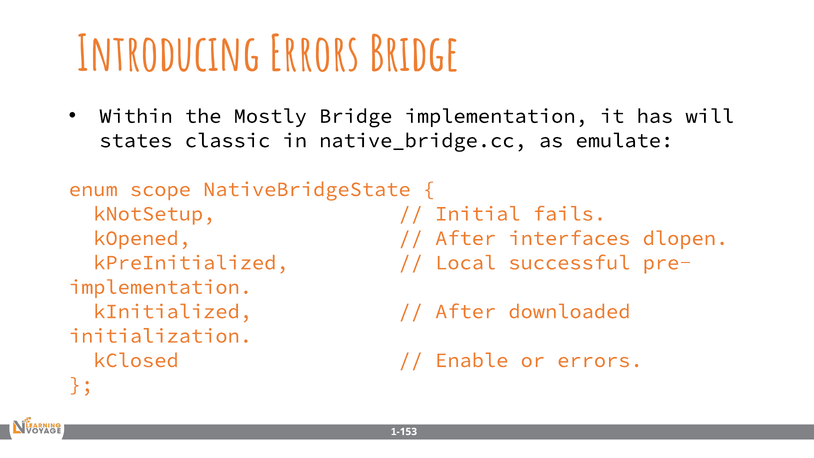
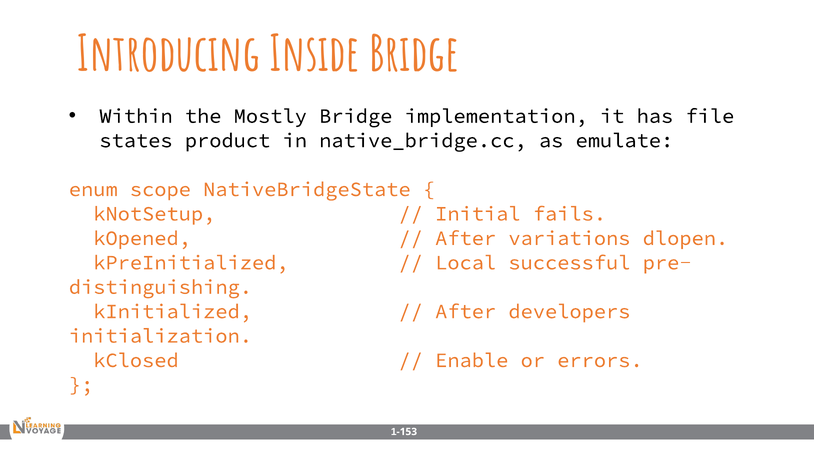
Introducing Errors: Errors -> Inside
will: will -> file
classic: classic -> product
interfaces: interfaces -> variations
implementation at (160, 287): implementation -> distinguishing
downloaded: downloaded -> developers
